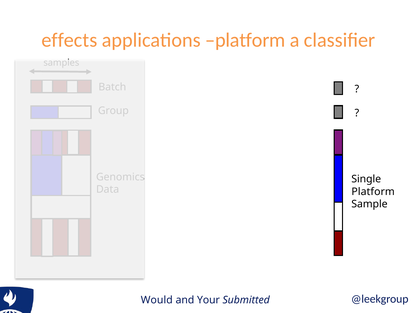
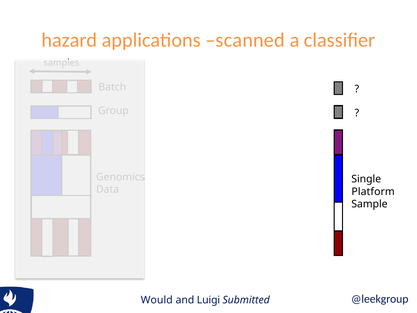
effects: effects -> hazard
applications platform: platform -> scanned
Your: Your -> Luigi
